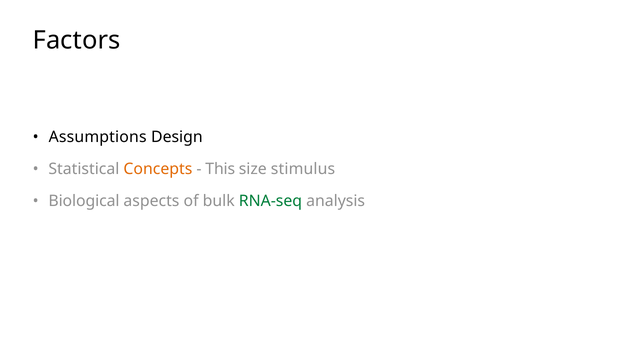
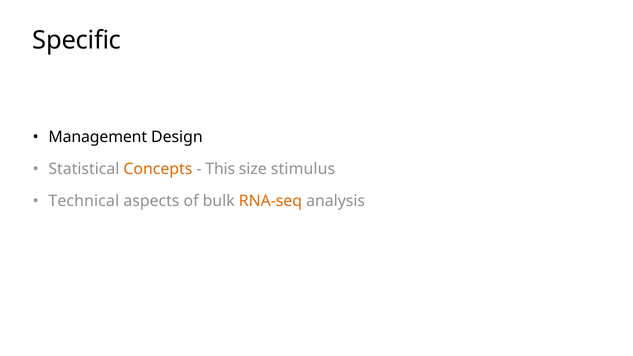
Factors: Factors -> Specific
Assumptions: Assumptions -> Management
Biological: Biological -> Technical
RNA-seq colour: green -> orange
